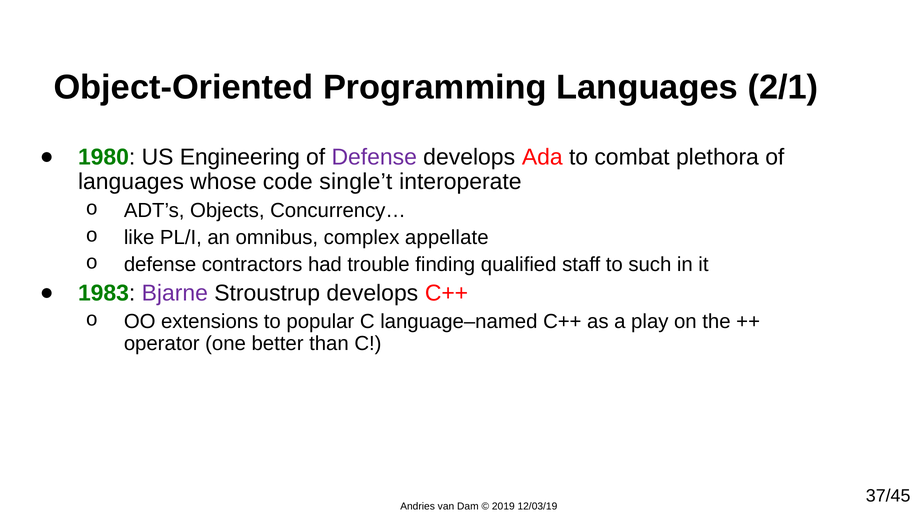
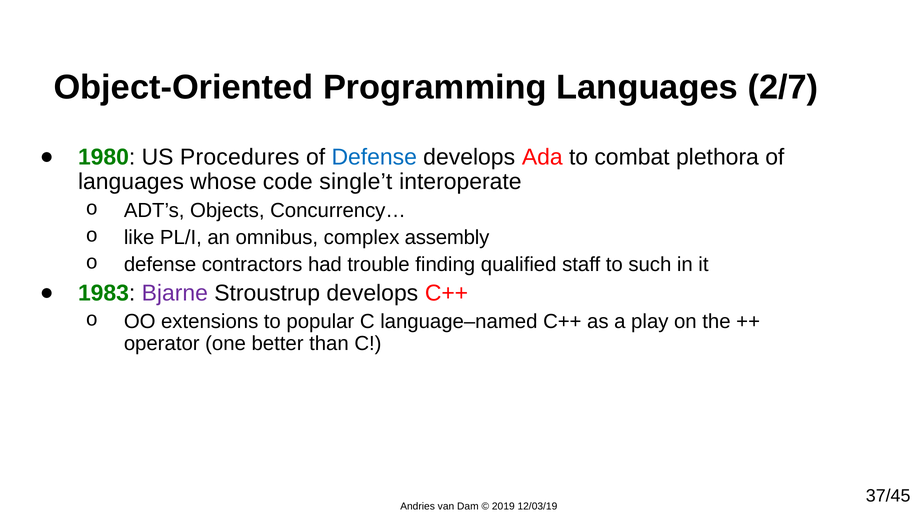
2/1: 2/1 -> 2/7
Engineering: Engineering -> Procedures
Defense at (374, 157) colour: purple -> blue
appellate: appellate -> assembly
